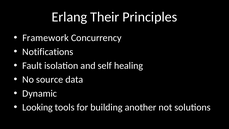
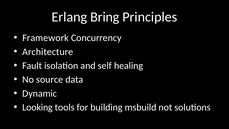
Their: Their -> Bring
Notifications: Notifications -> Architecture
another: another -> msbuild
